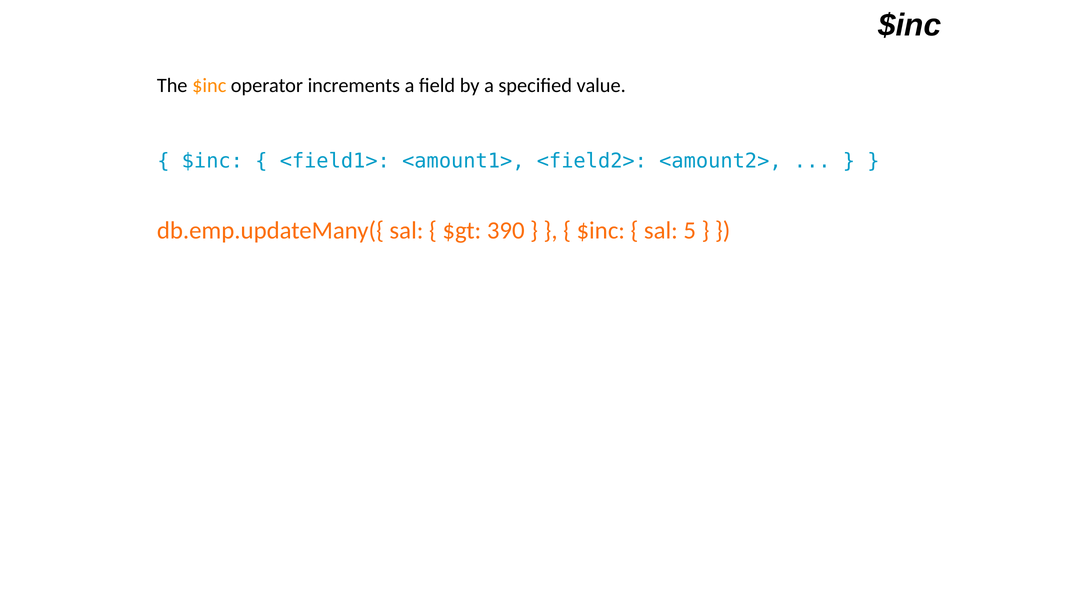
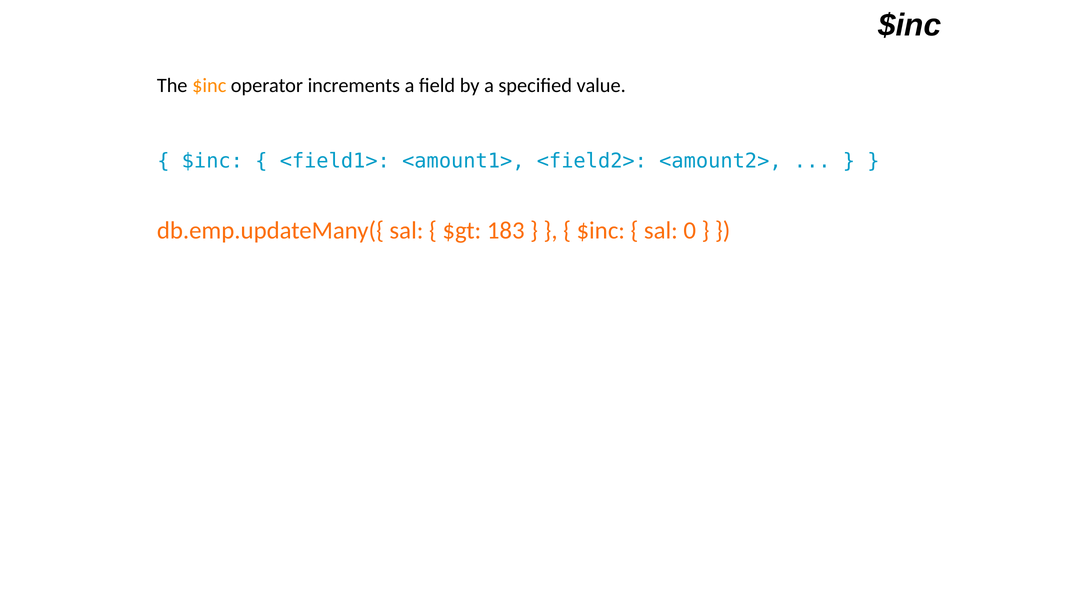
390: 390 -> 183
5: 5 -> 0
